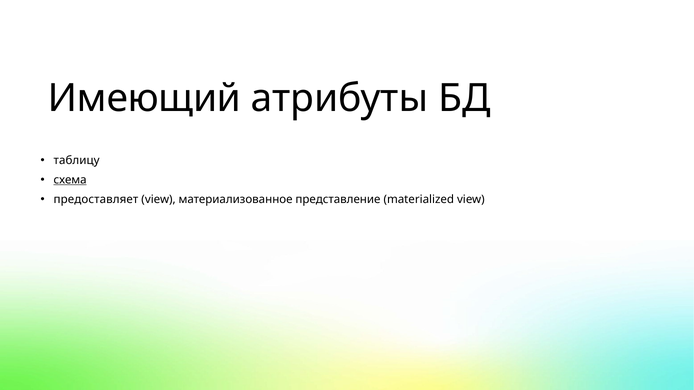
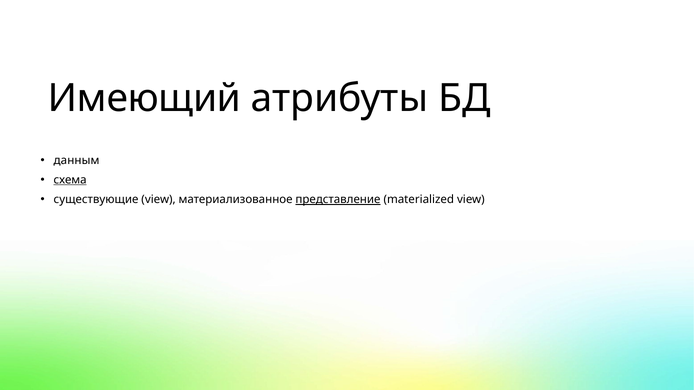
таблицу: таблицу -> данным
предоставляет: предоставляет -> существующие
представление underline: none -> present
